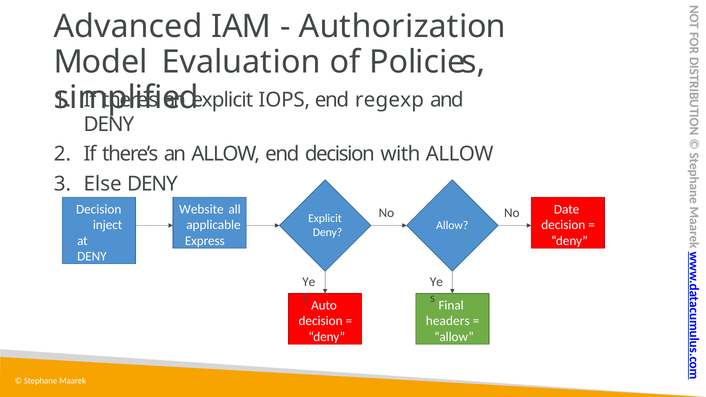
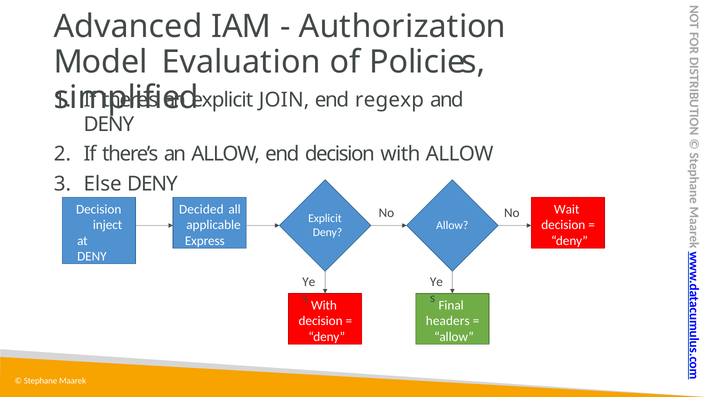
IOPS: IOPS -> JOIN
Website: Website -> Decided
Date: Date -> Wait
Auto at (324, 306): Auto -> With
